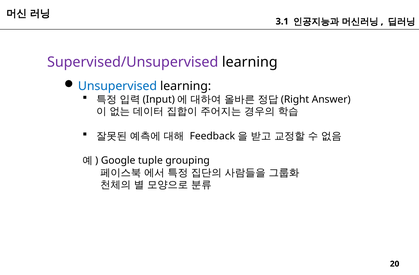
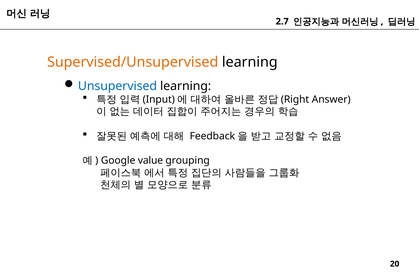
3.1: 3.1 -> 2.7
Supervised/Unsupervised colour: purple -> orange
tuple: tuple -> value
